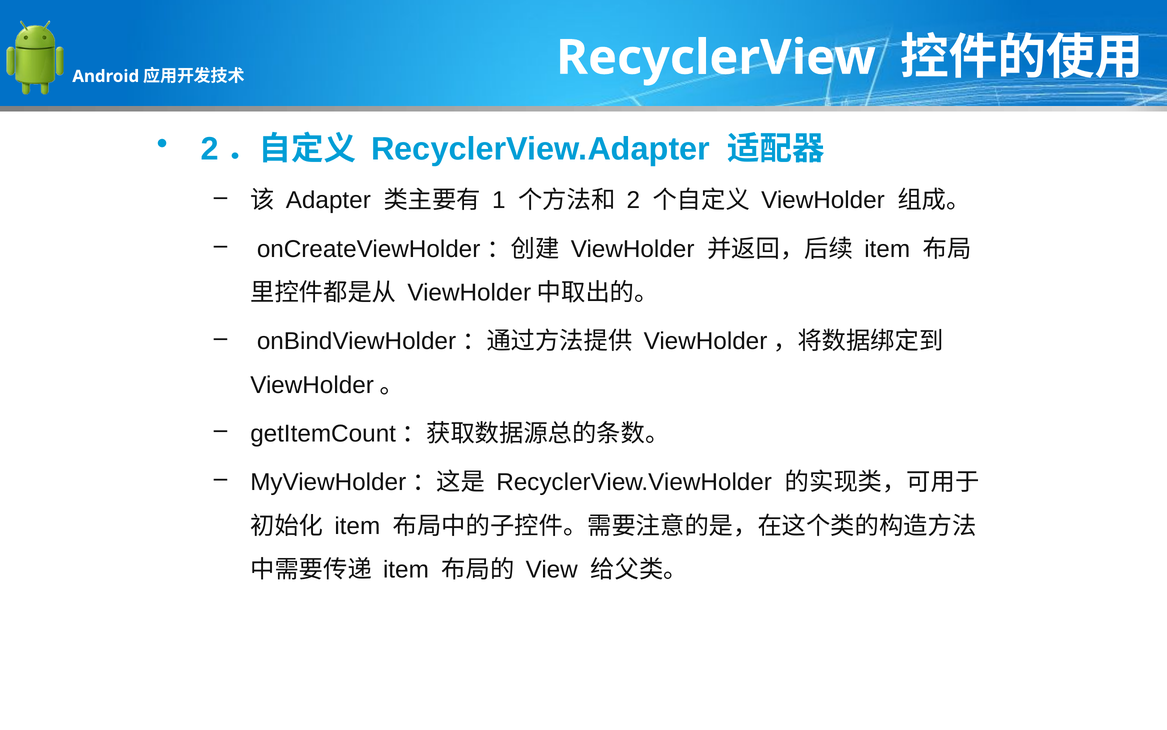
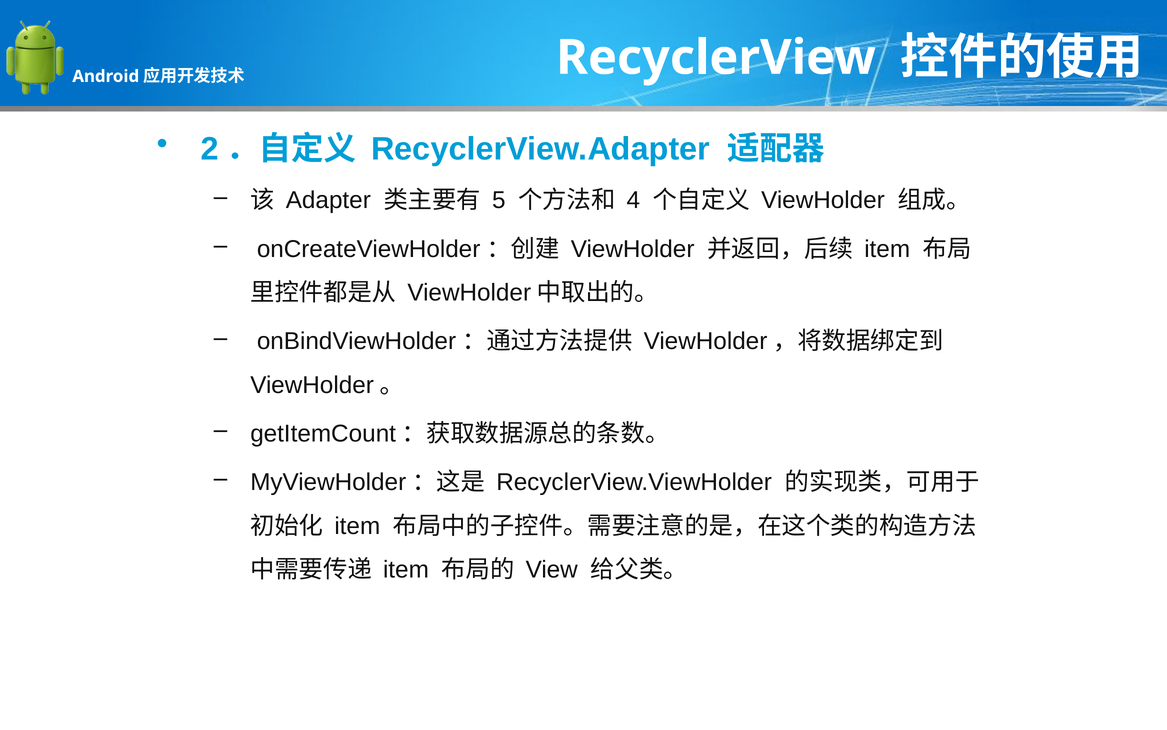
1: 1 -> 5
2: 2 -> 4
